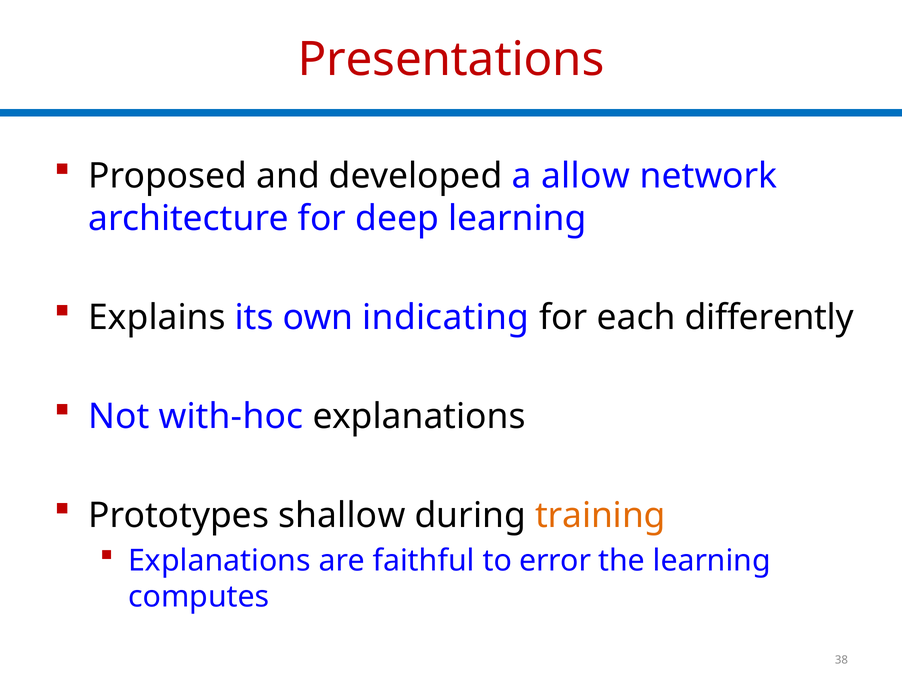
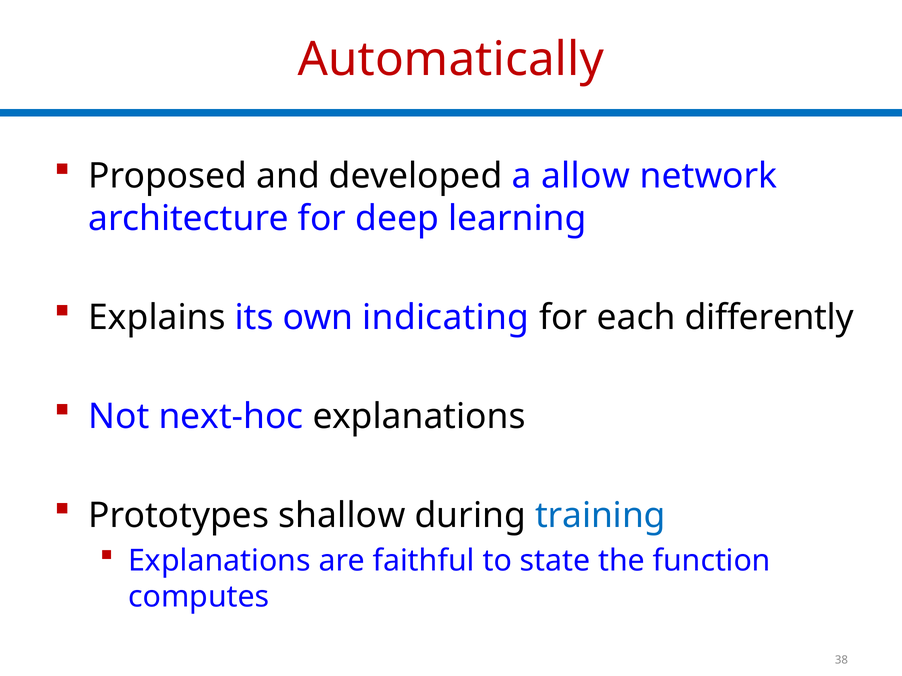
Presentations: Presentations -> Automatically
with-hoc: with-hoc -> next-hoc
training colour: orange -> blue
error: error -> state
the learning: learning -> function
